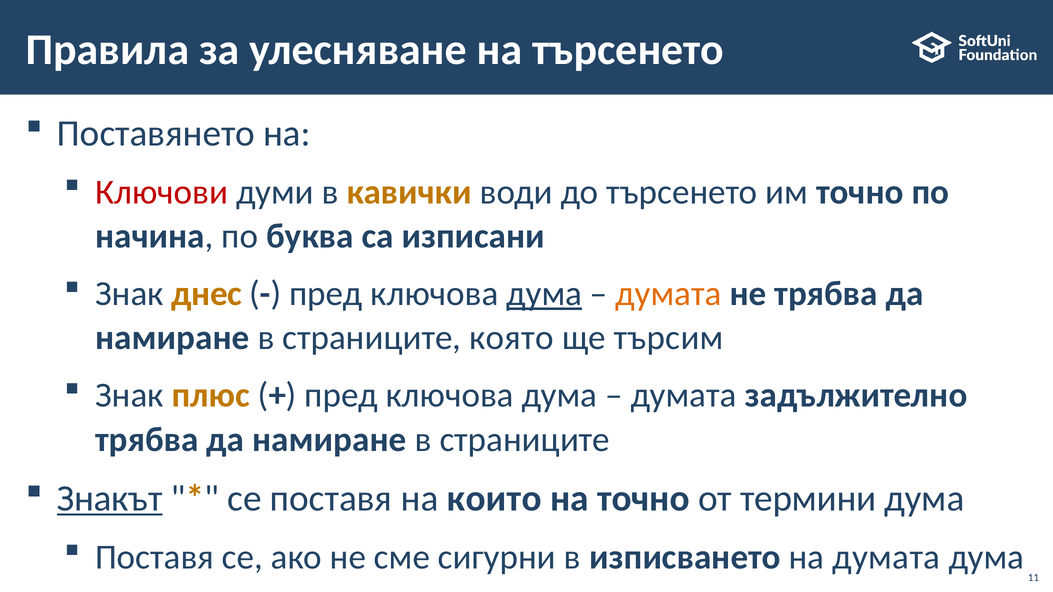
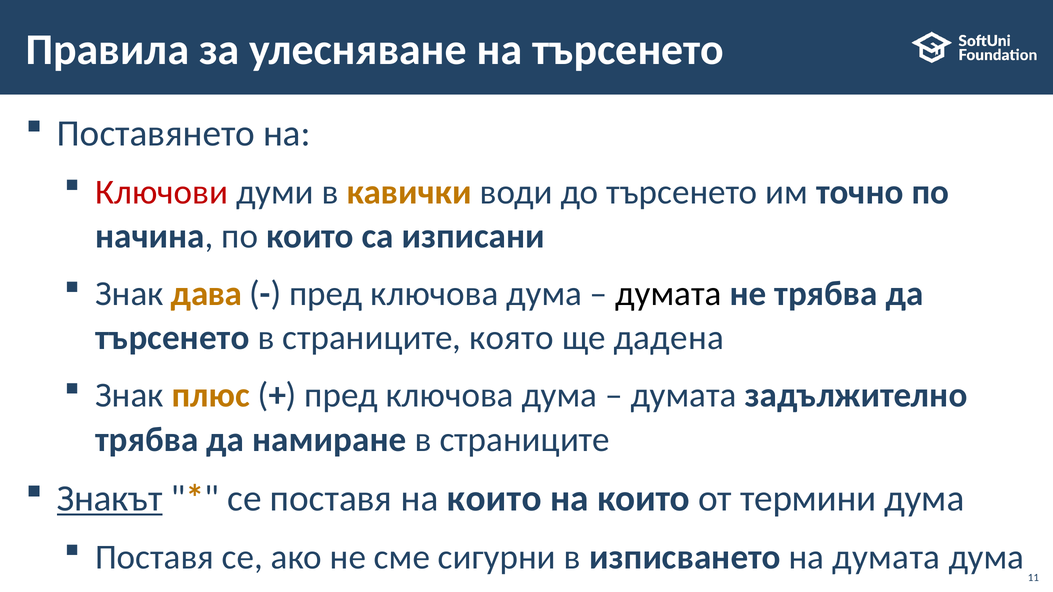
по буква: буква -> които
днес: днес -> дава
дума at (544, 294) underline: present -> none
думата at (668, 294) colour: orange -> black
намиране at (172, 338): намиране -> търсенето
търсим: търсим -> дадена
точно at (643, 499): точно -> които
